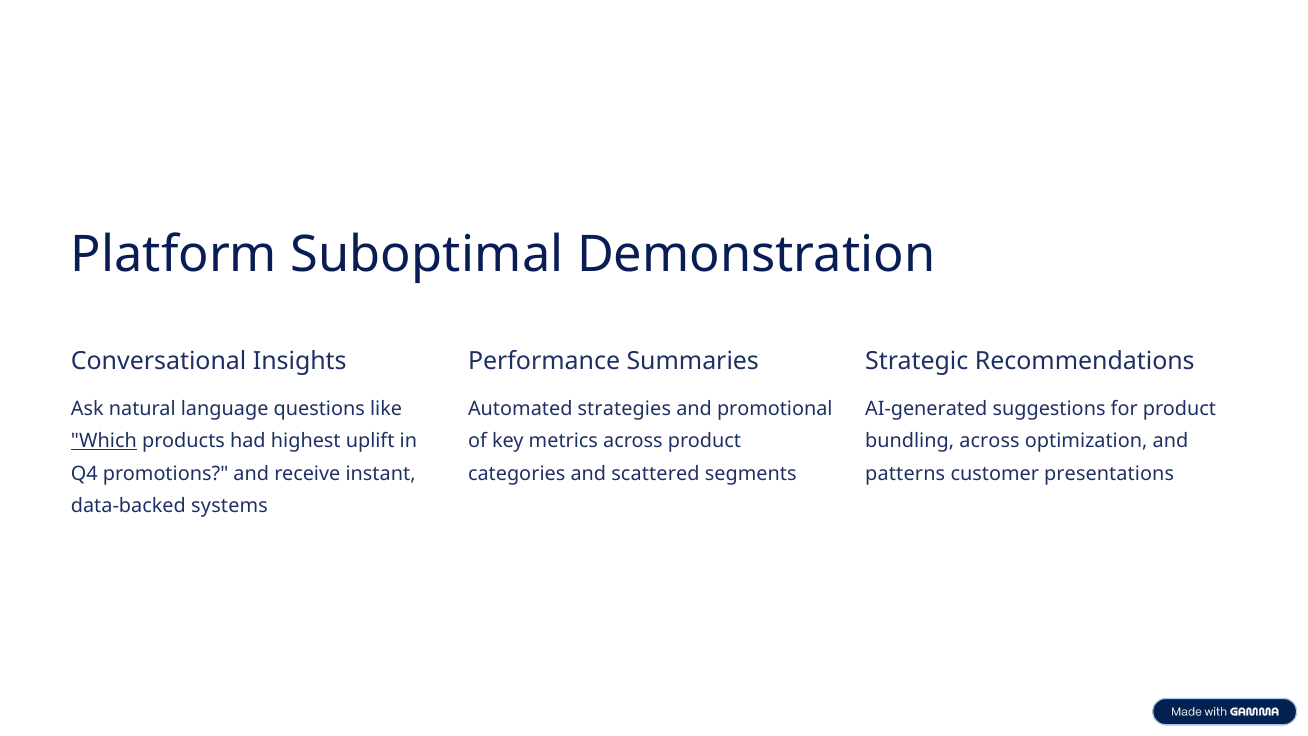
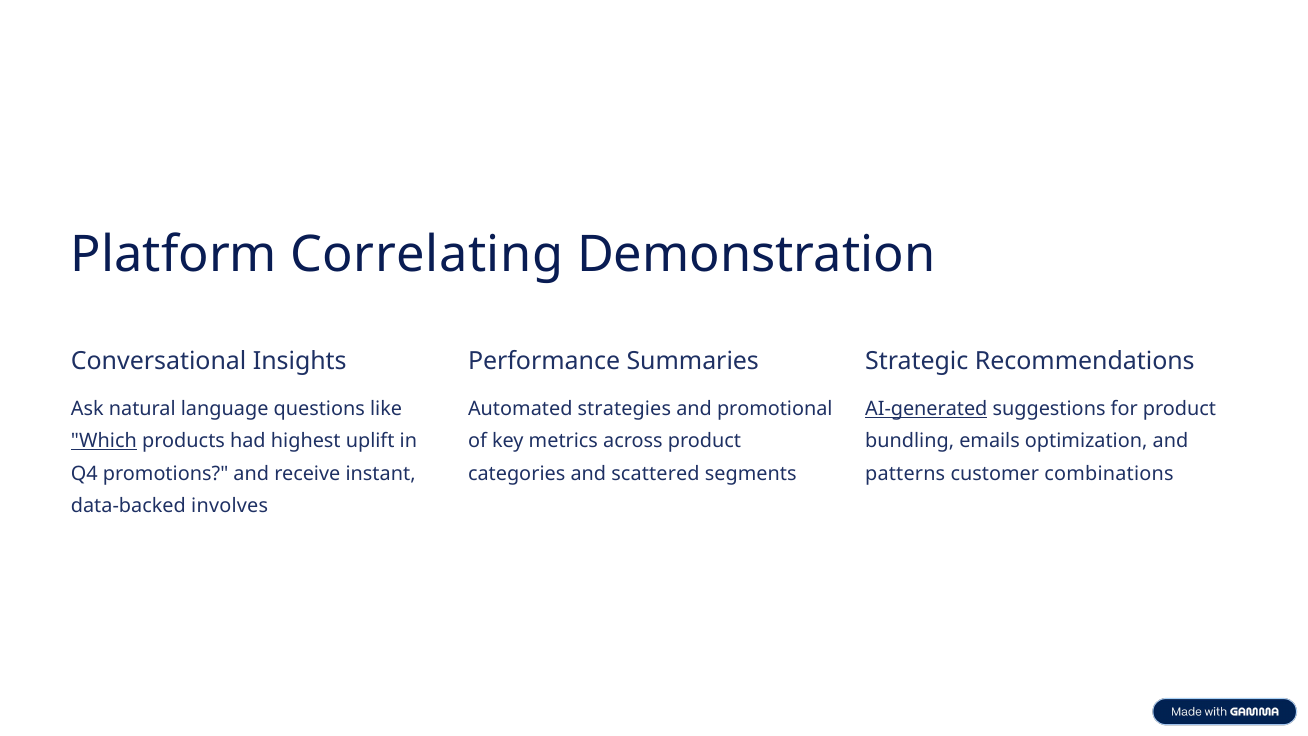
Suboptimal: Suboptimal -> Correlating
AI-generated underline: none -> present
bundling across: across -> emails
presentations: presentations -> combinations
systems: systems -> involves
